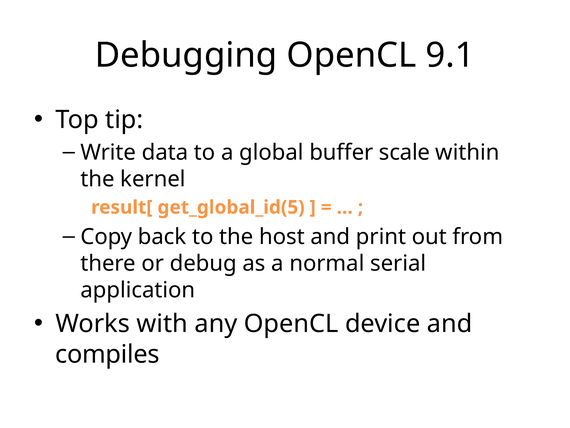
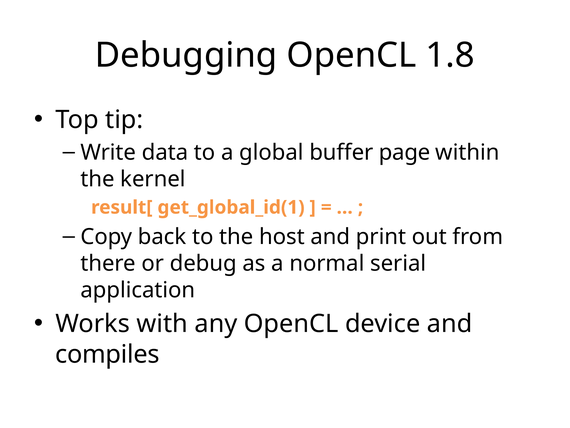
9.1: 9.1 -> 1.8
scale: scale -> page
get_global_id(5: get_global_id(5 -> get_global_id(1
